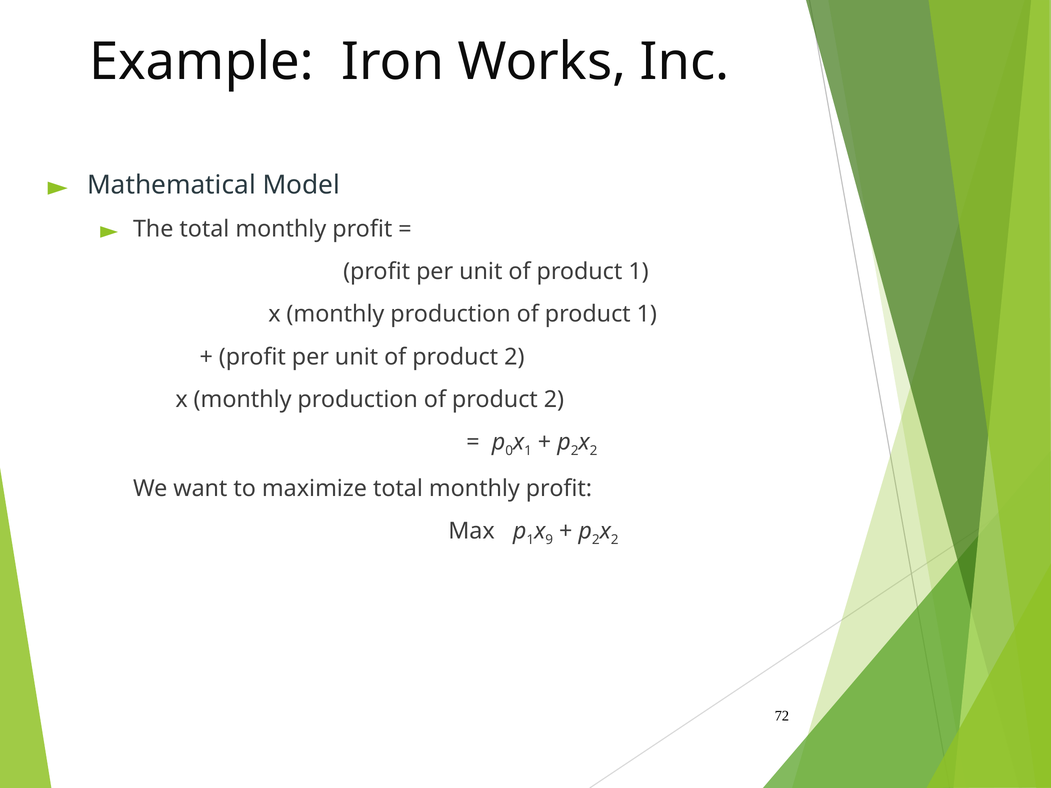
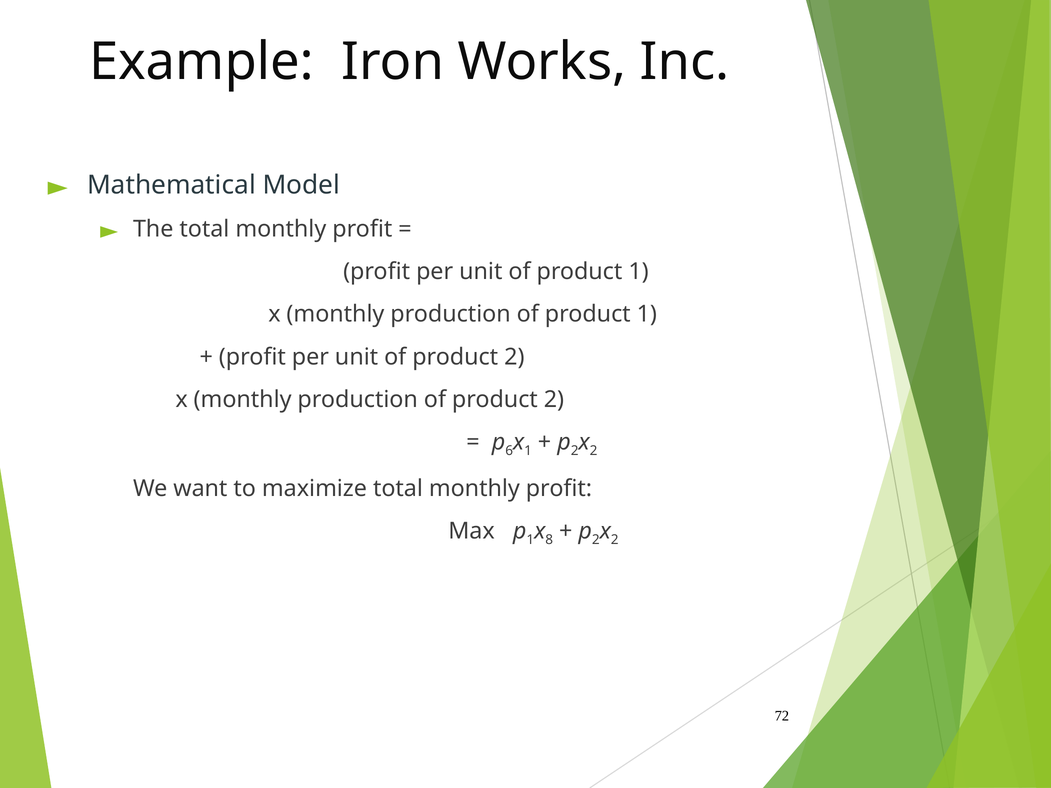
0: 0 -> 6
9: 9 -> 8
